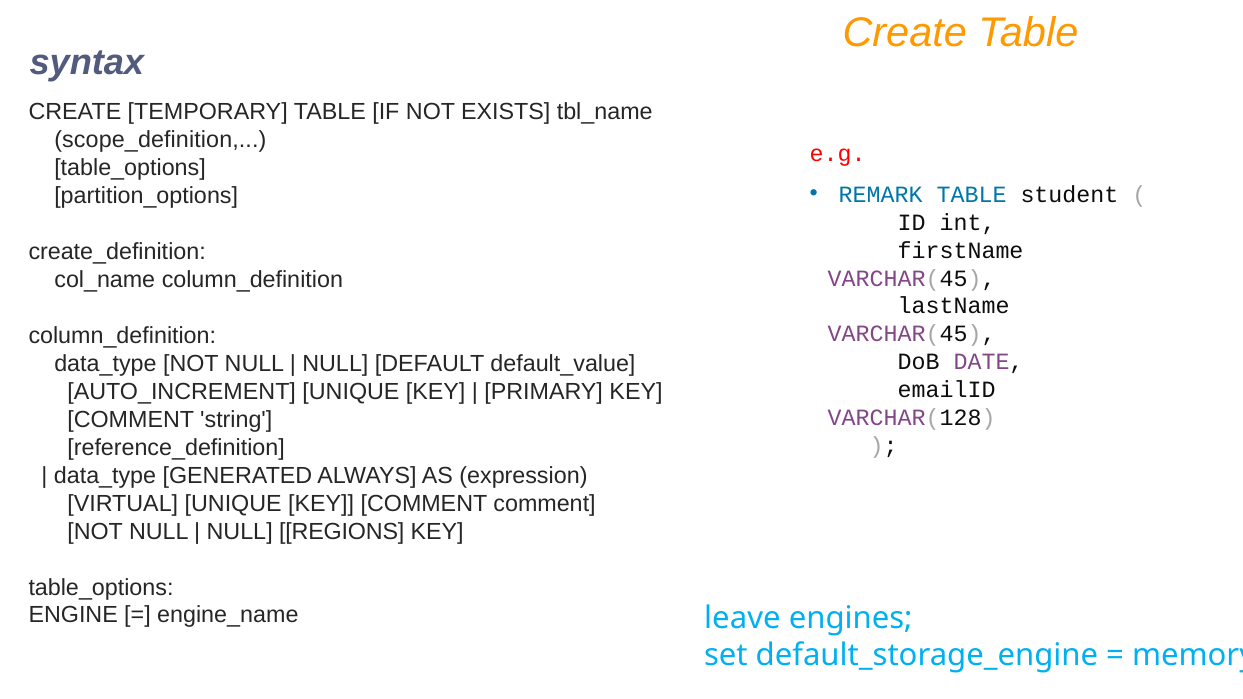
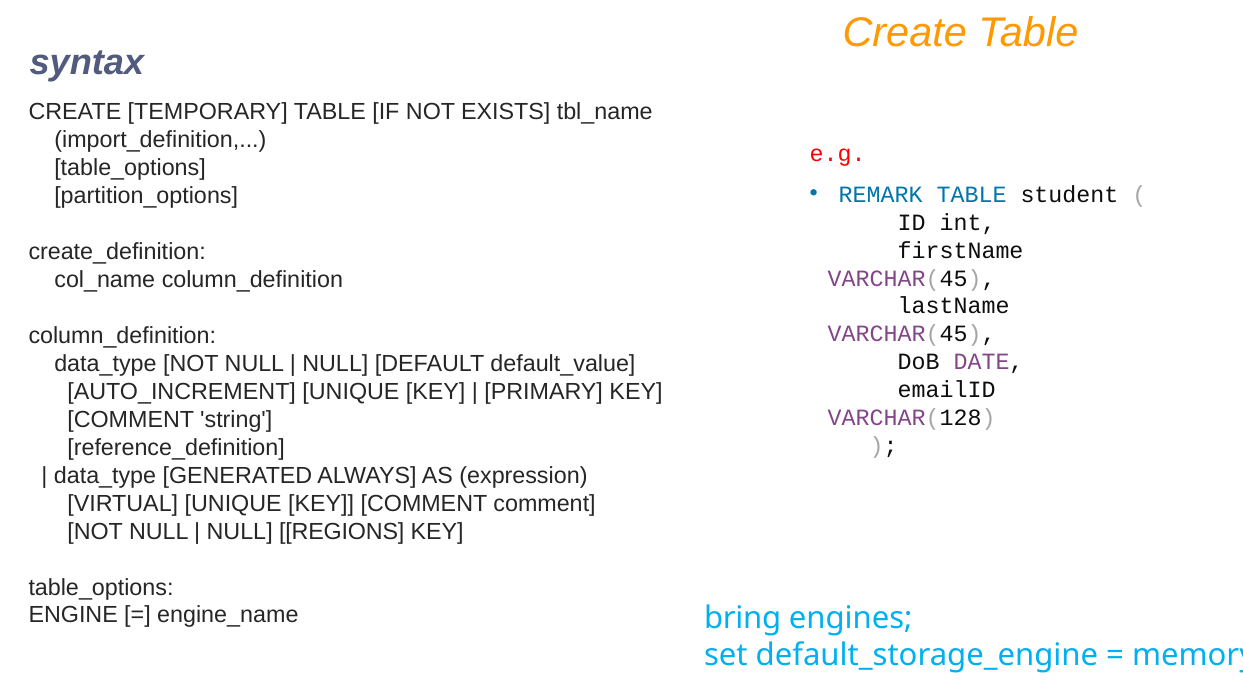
scope_definition: scope_definition -> import_definition
leave: leave -> bring
